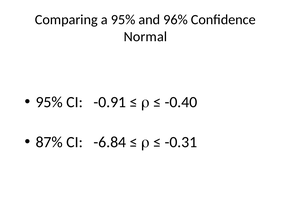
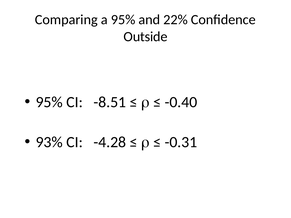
96%: 96% -> 22%
Normal: Normal -> Outside
-0.91: -0.91 -> -8.51
87%: 87% -> 93%
-6.84: -6.84 -> -4.28
